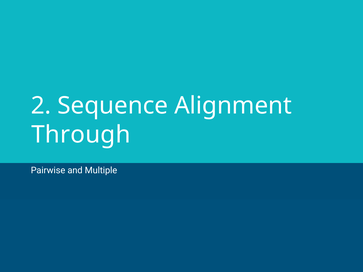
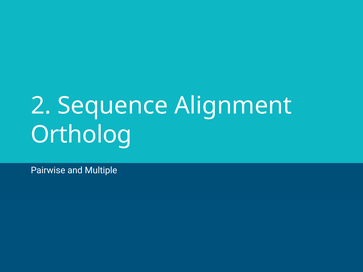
Through: Through -> Ortholog
